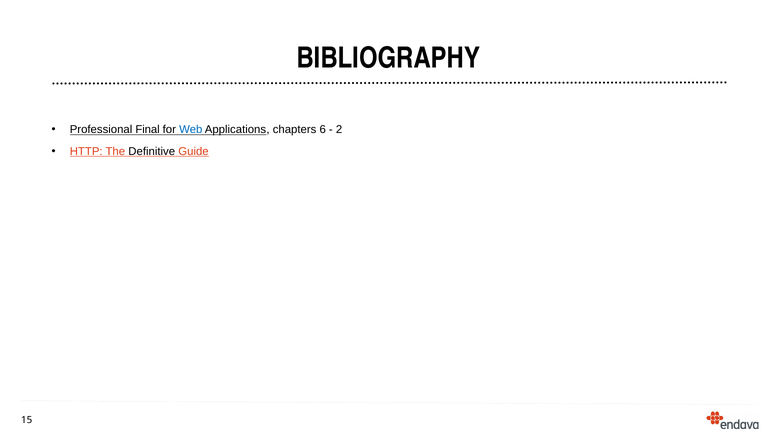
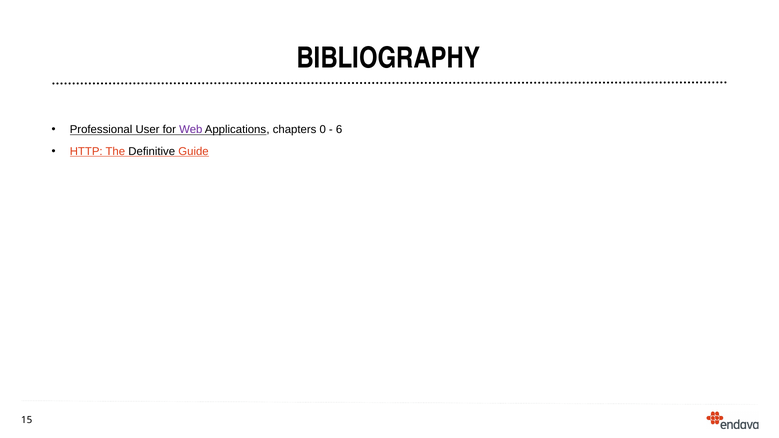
Final: Final -> User
Web colour: blue -> purple
6: 6 -> 0
2: 2 -> 6
